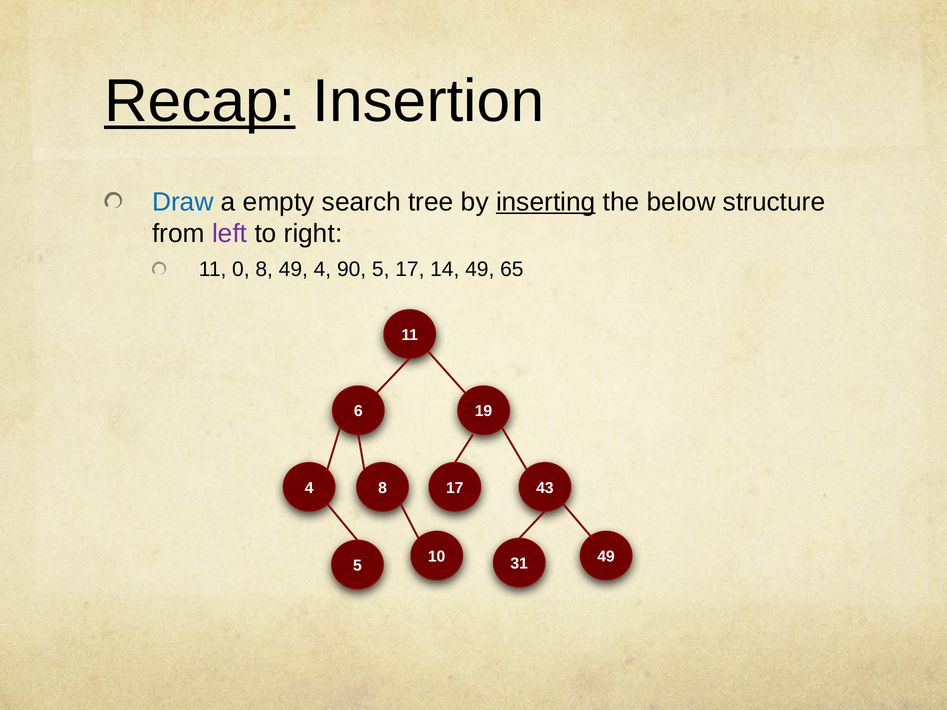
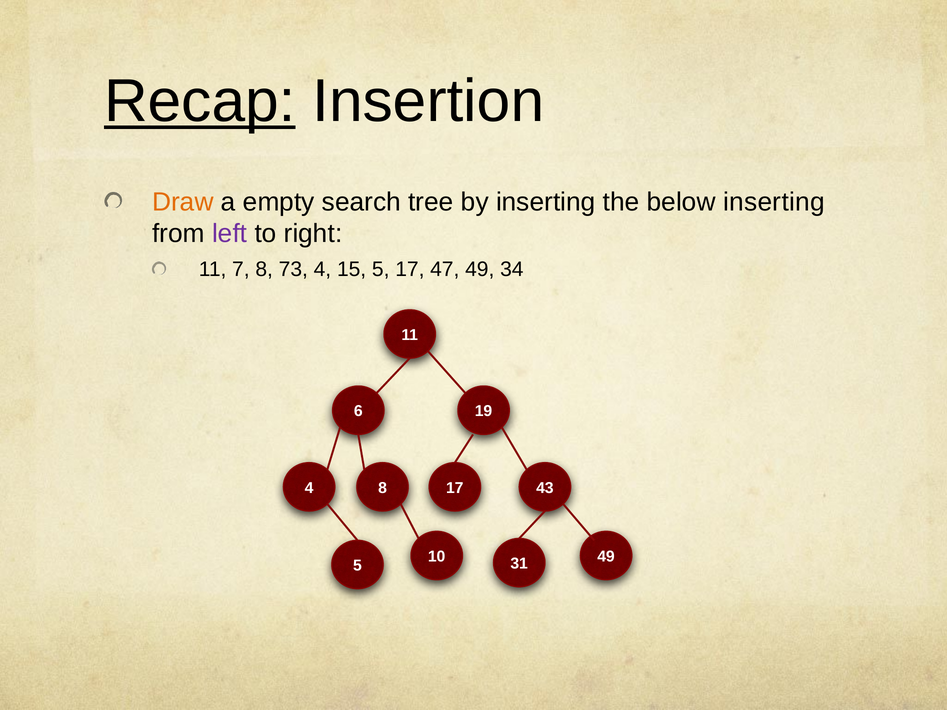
Draw colour: blue -> orange
inserting at (546, 202) underline: present -> none
below structure: structure -> inserting
0: 0 -> 7
8 49: 49 -> 73
90: 90 -> 15
14: 14 -> 47
65: 65 -> 34
